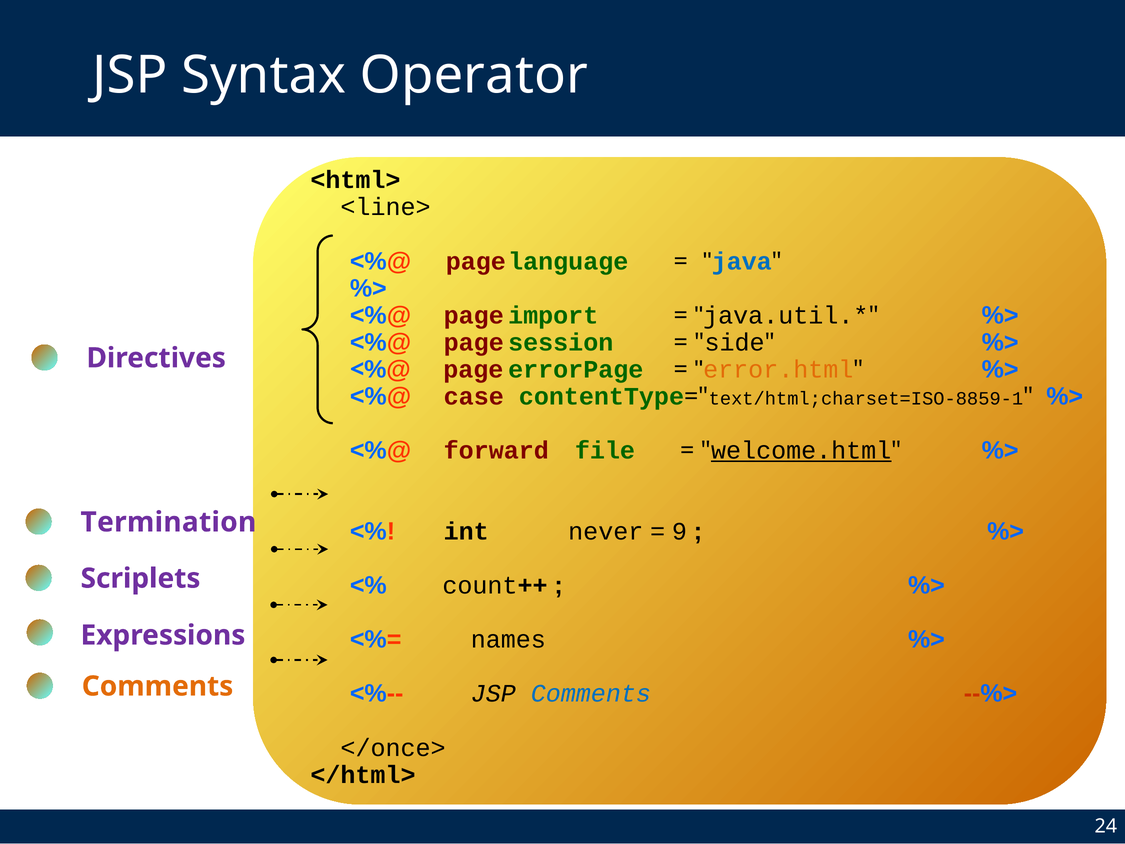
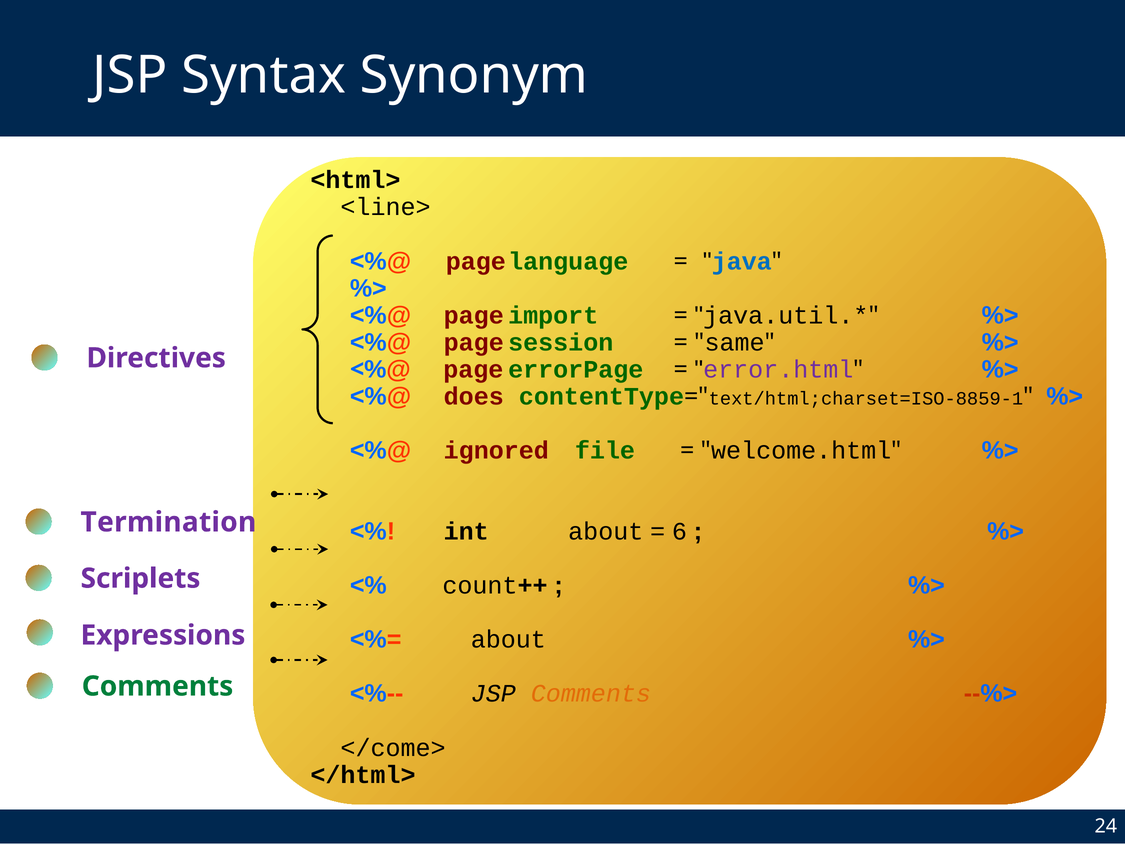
Operator: Operator -> Synonym
side: side -> same
error.html colour: orange -> purple
case: case -> does
forward: forward -> ignored
welcome.html underline: present -> none
int never: never -> about
9: 9 -> 6
names at (508, 639): names -> about
Comments at (158, 686) colour: orange -> green
Comments at (591, 694) colour: blue -> orange
</once>: </once> -> </come>
